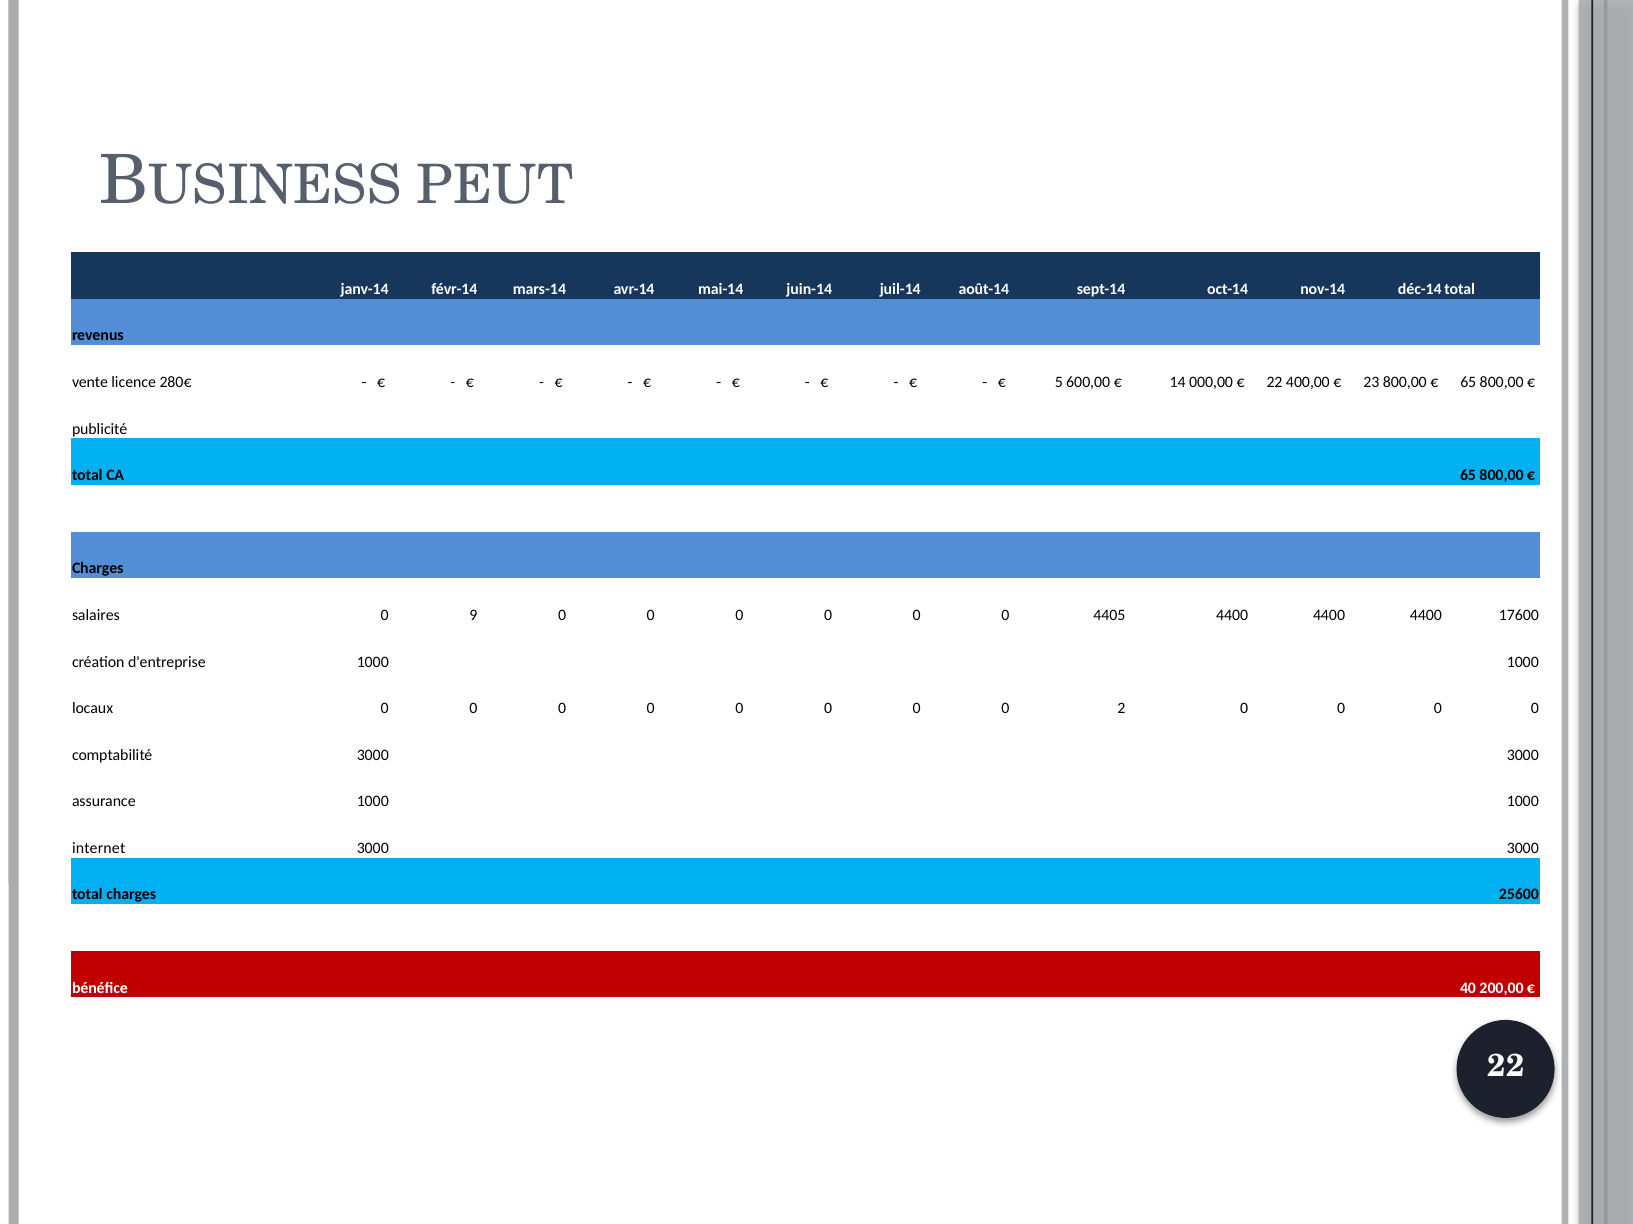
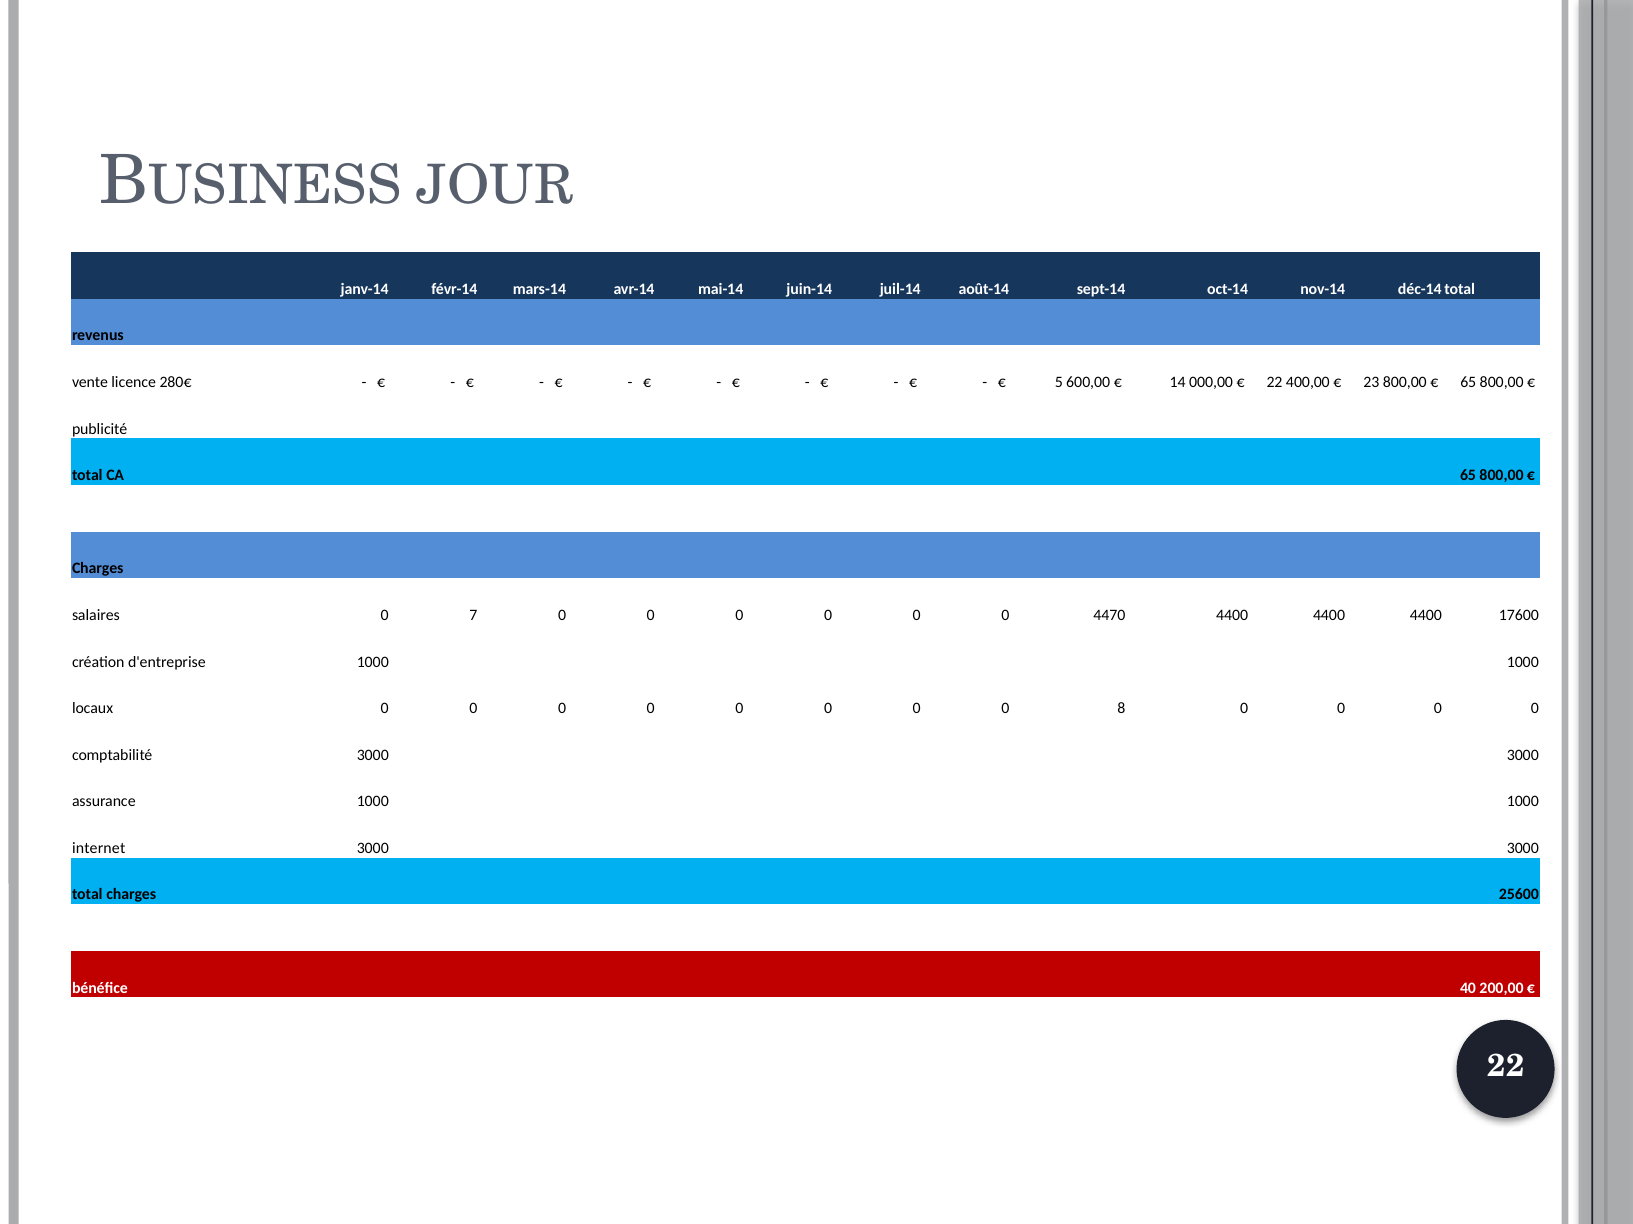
PEUT: PEUT -> JOUR
9: 9 -> 7
4405: 4405 -> 4470
2: 2 -> 8
